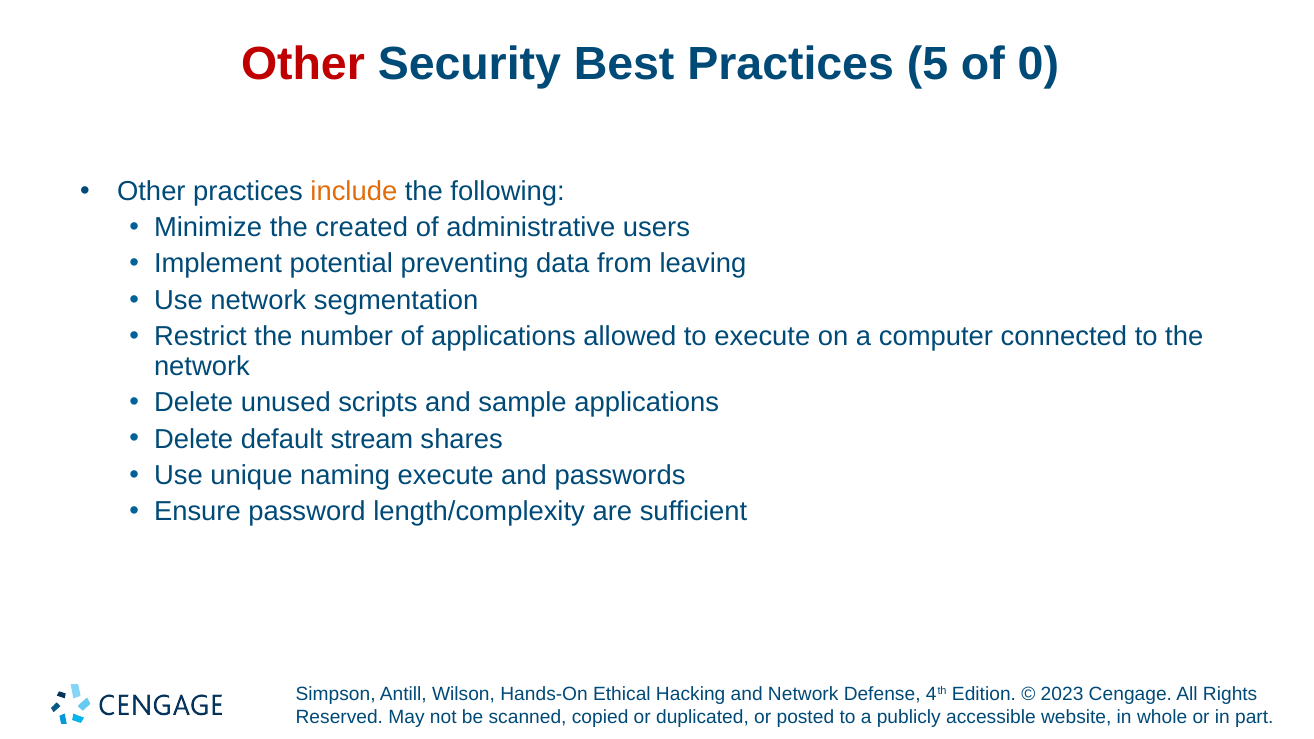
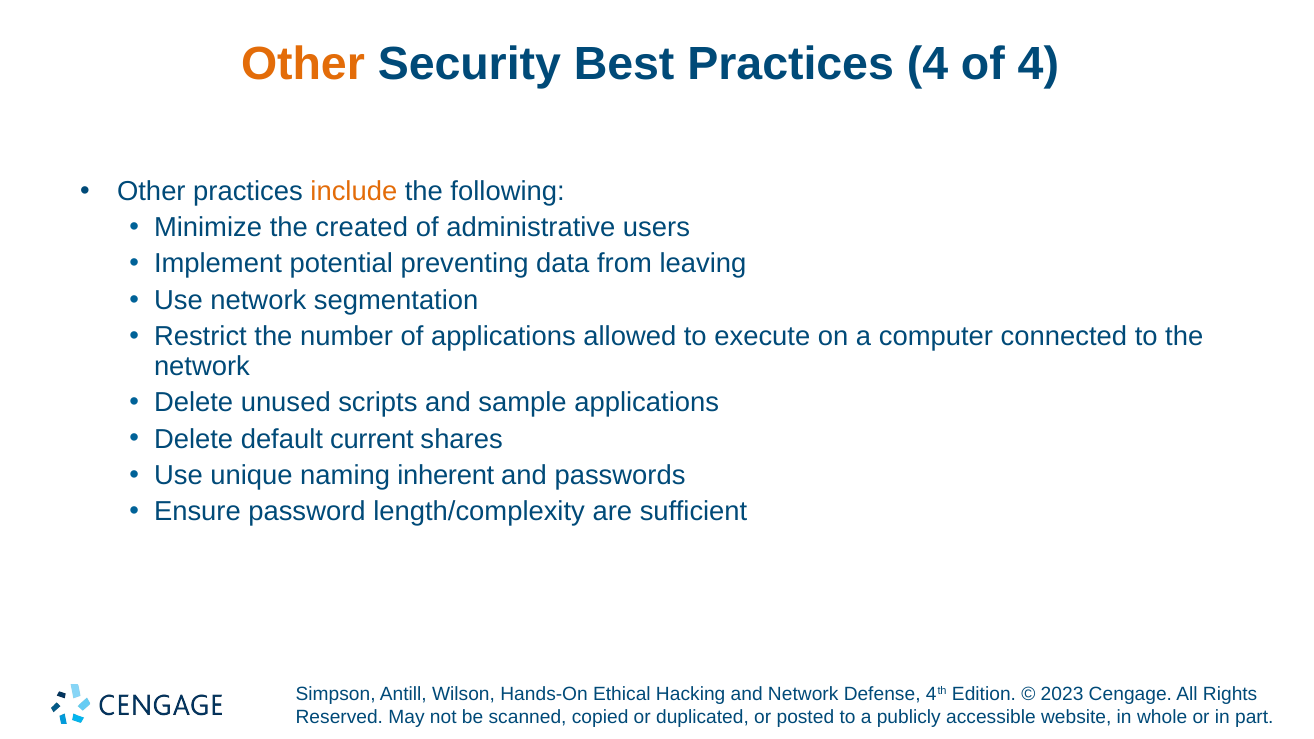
Other at (303, 64) colour: red -> orange
Practices 5: 5 -> 4
of 0: 0 -> 4
stream: stream -> current
naming execute: execute -> inherent
